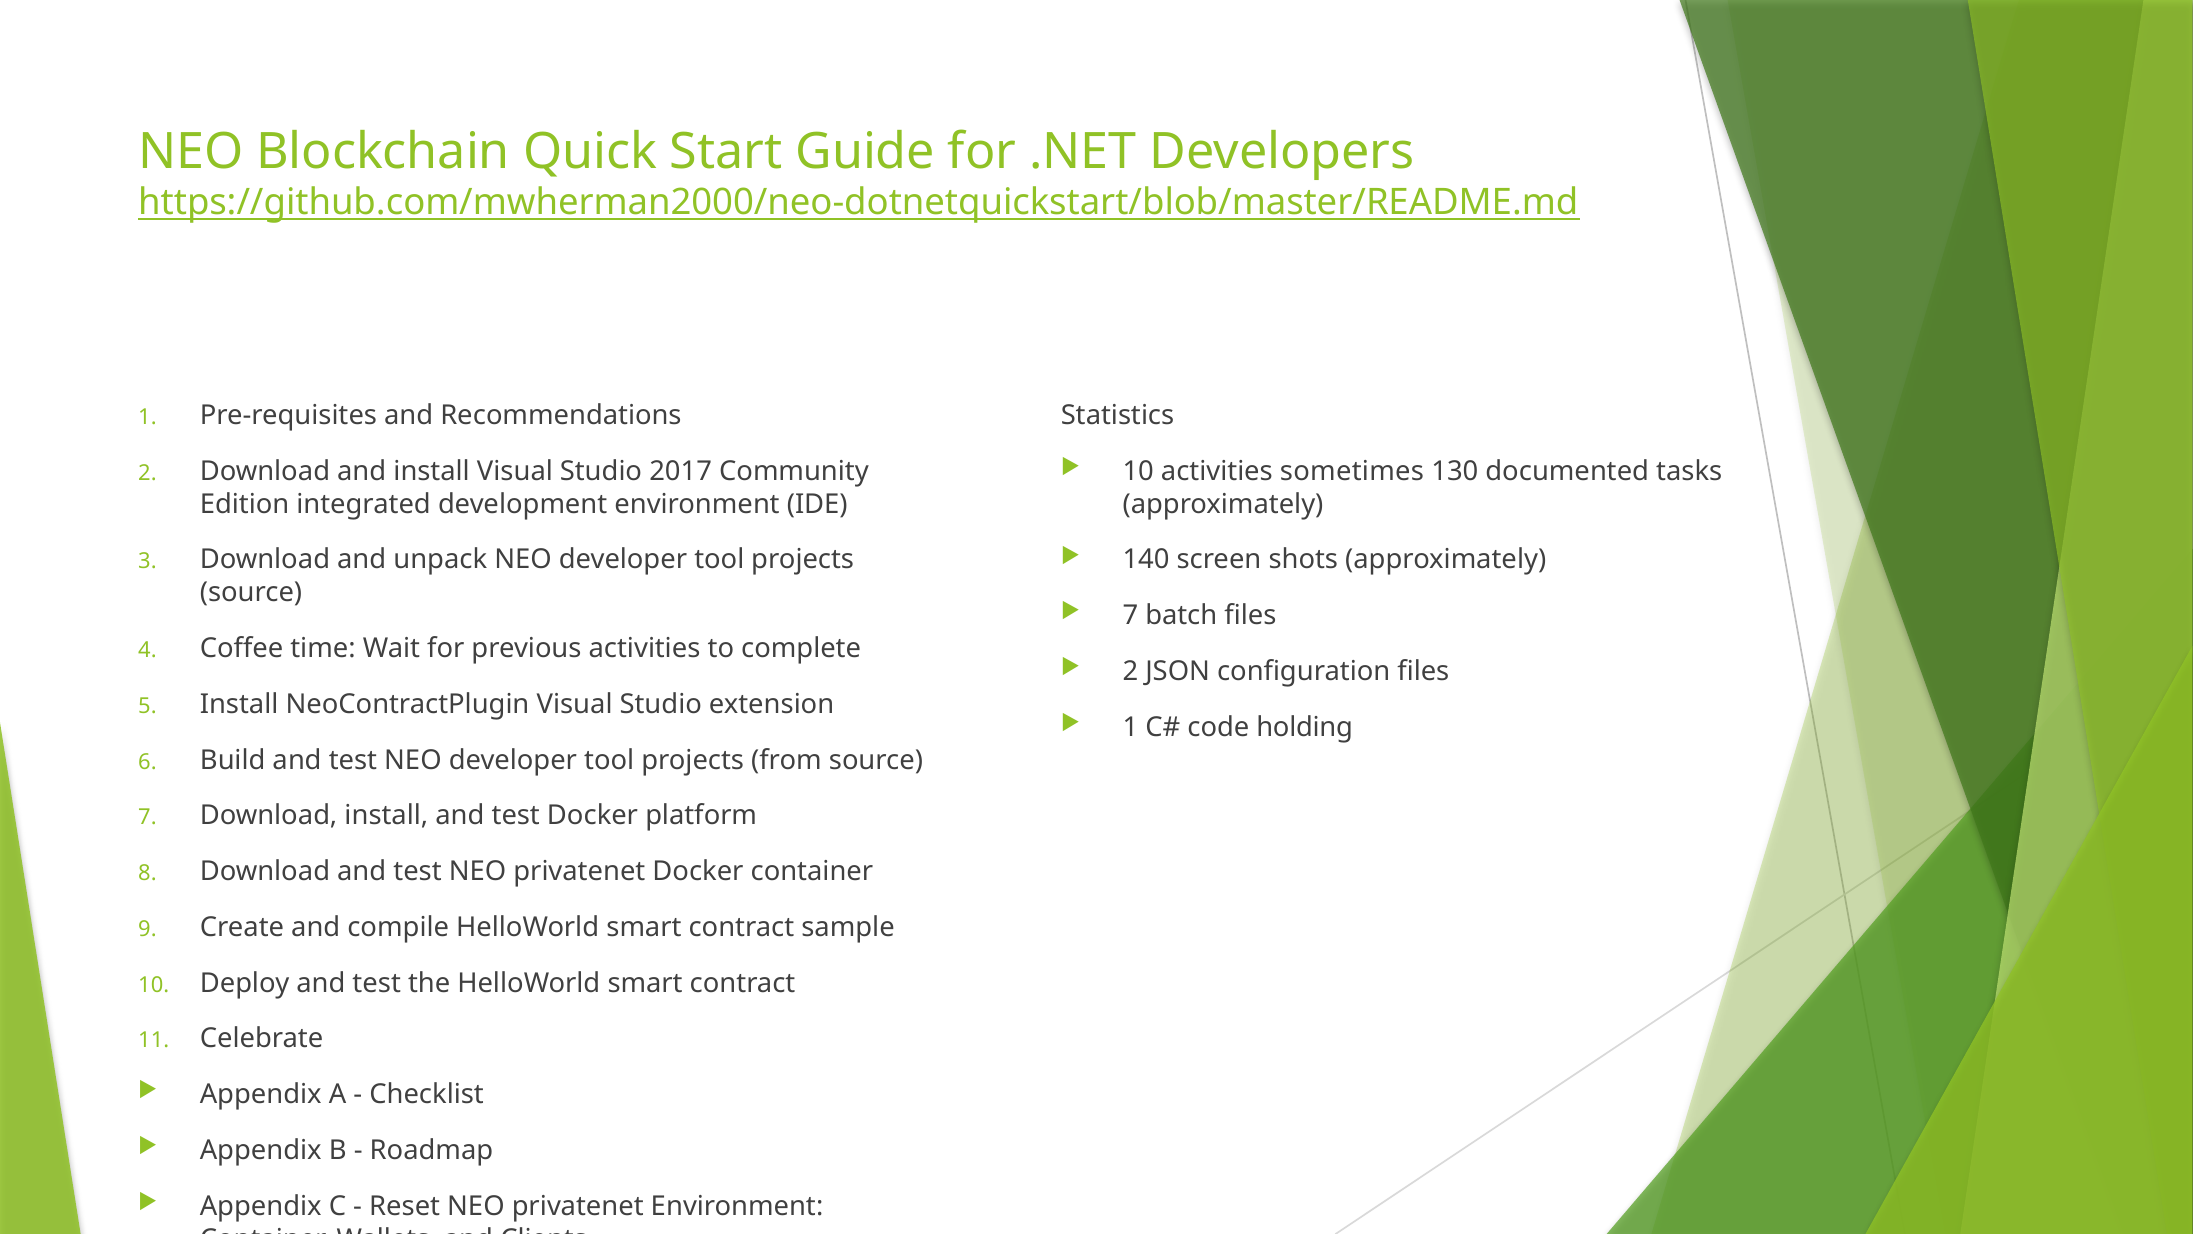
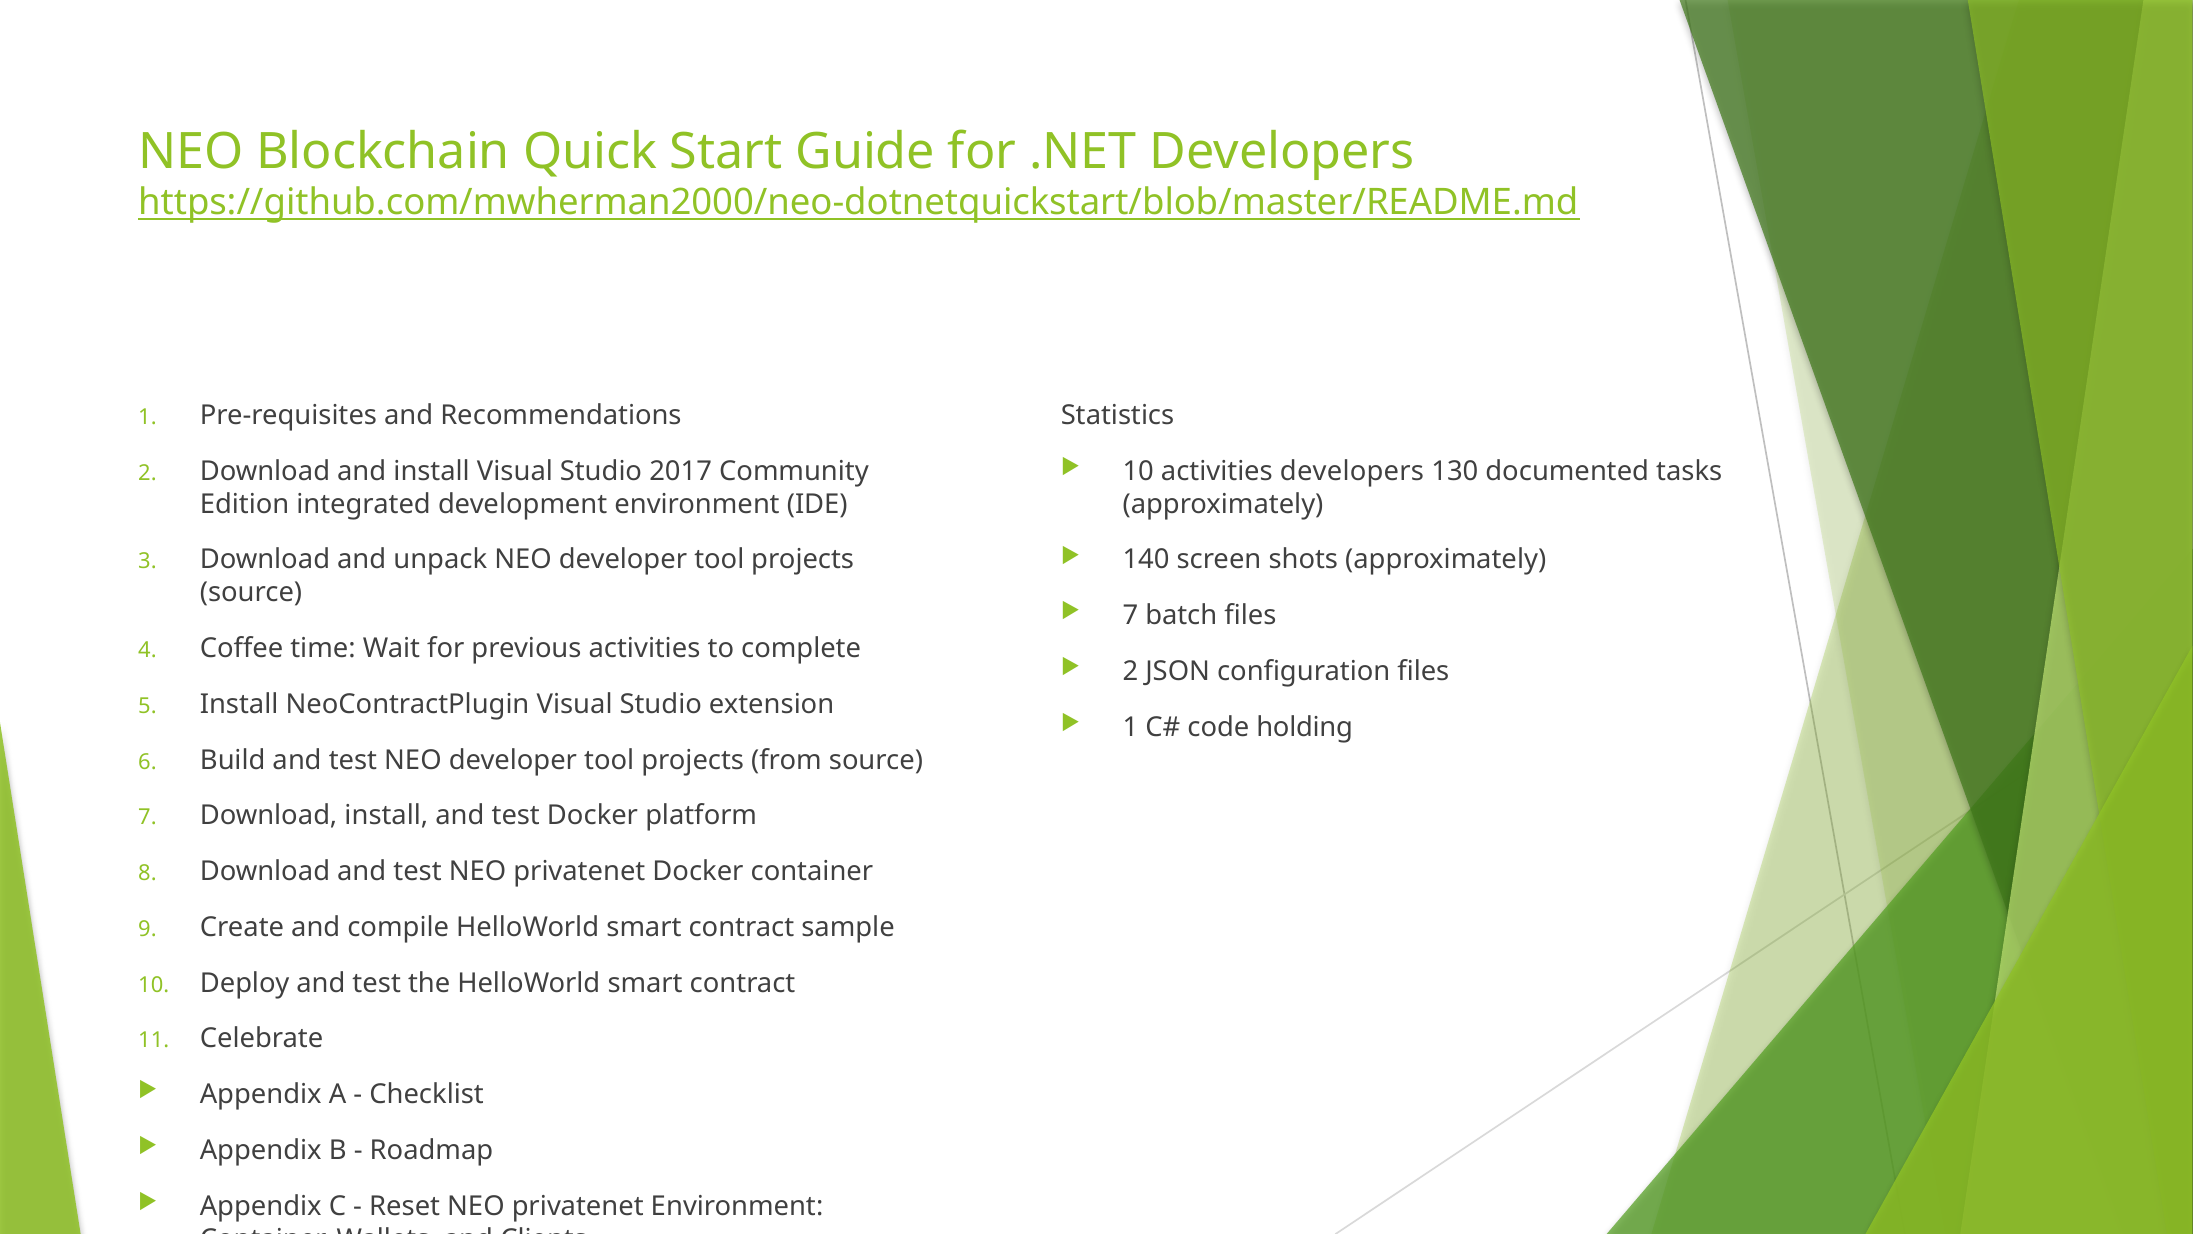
activities sometimes: sometimes -> developers
